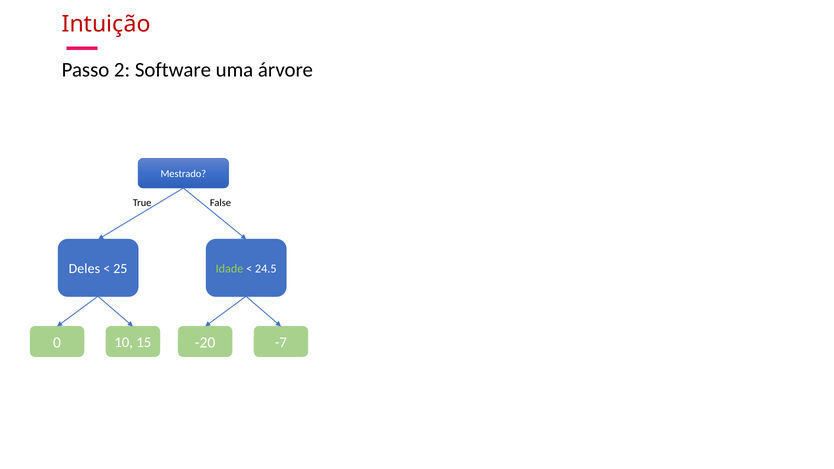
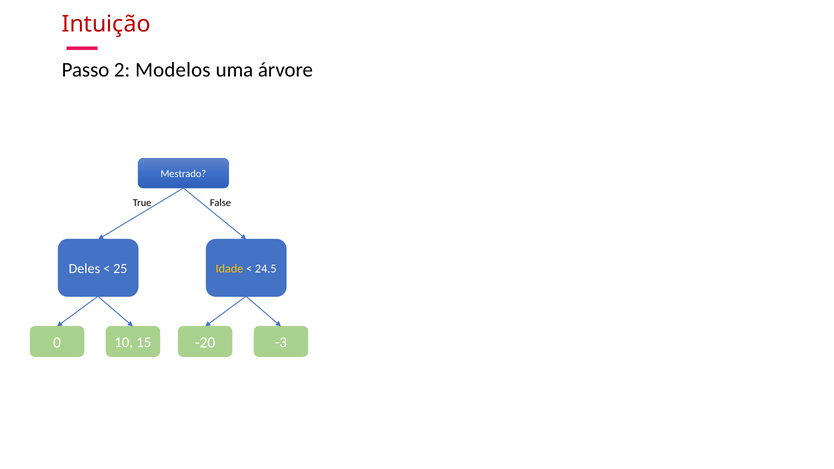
Software: Software -> Modelos
Idade colour: light green -> yellow
-7: -7 -> -3
